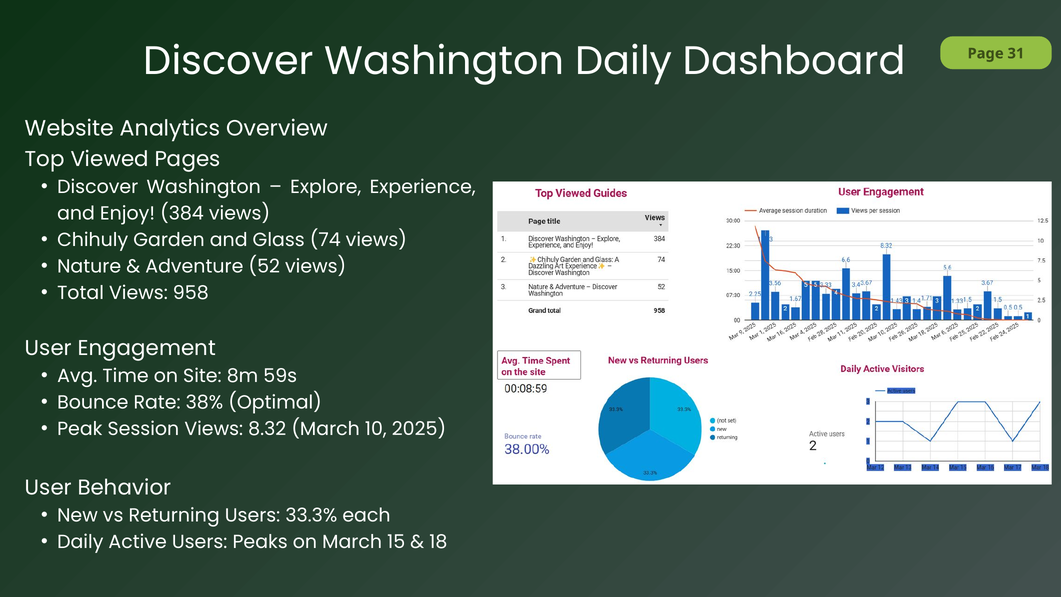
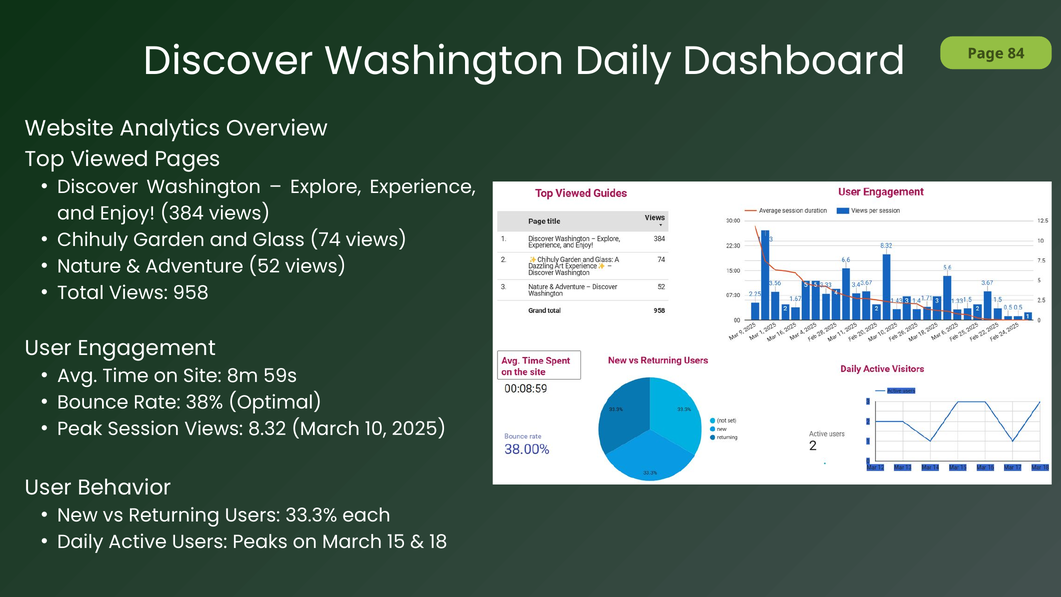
31: 31 -> 84
